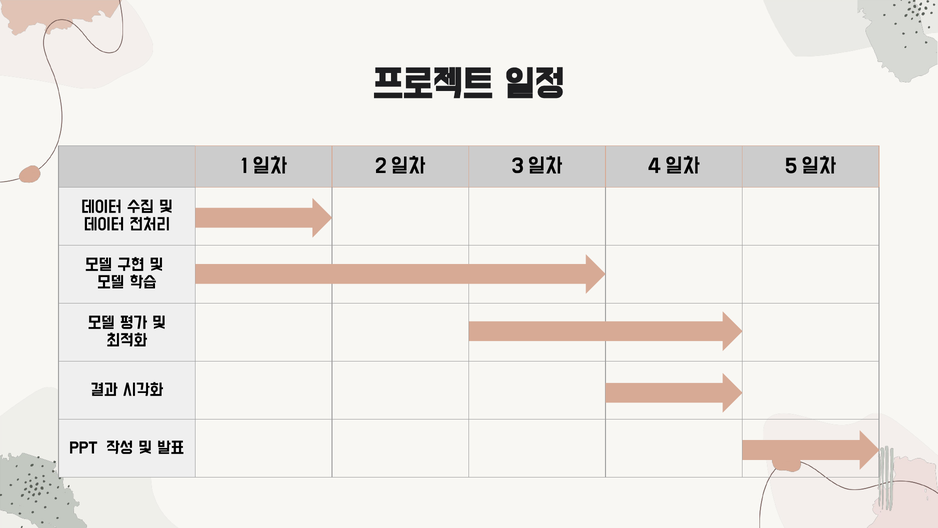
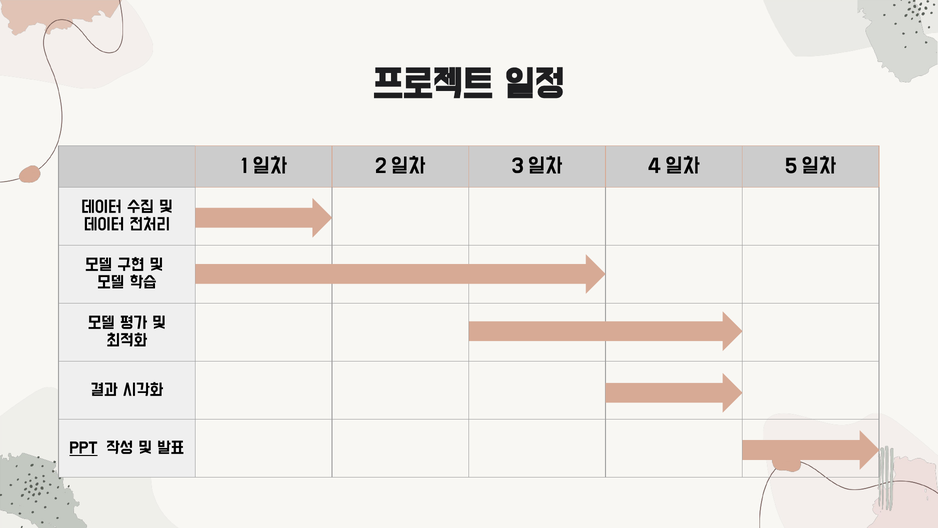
PPT underline: none -> present
